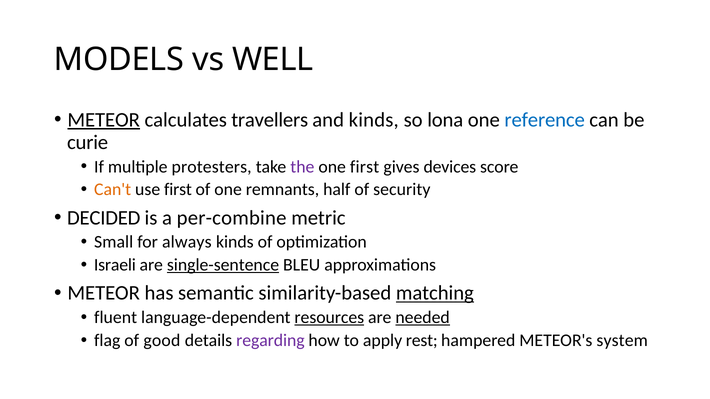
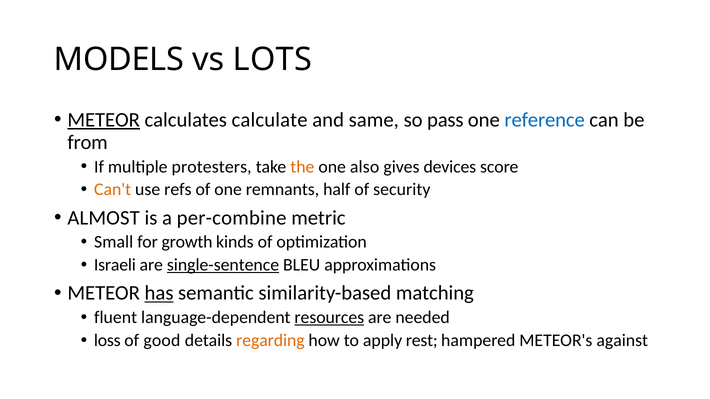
WELL: WELL -> LOTS
travellers: travellers -> calculate
and kinds: kinds -> same
lona: lona -> pass
curie: curie -> from
the colour: purple -> orange
one first: first -> also
use first: first -> refs
DECIDED: DECIDED -> ALMOST
always: always -> growth
has underline: none -> present
matching underline: present -> none
needed underline: present -> none
flag: flag -> loss
regarding colour: purple -> orange
system: system -> against
